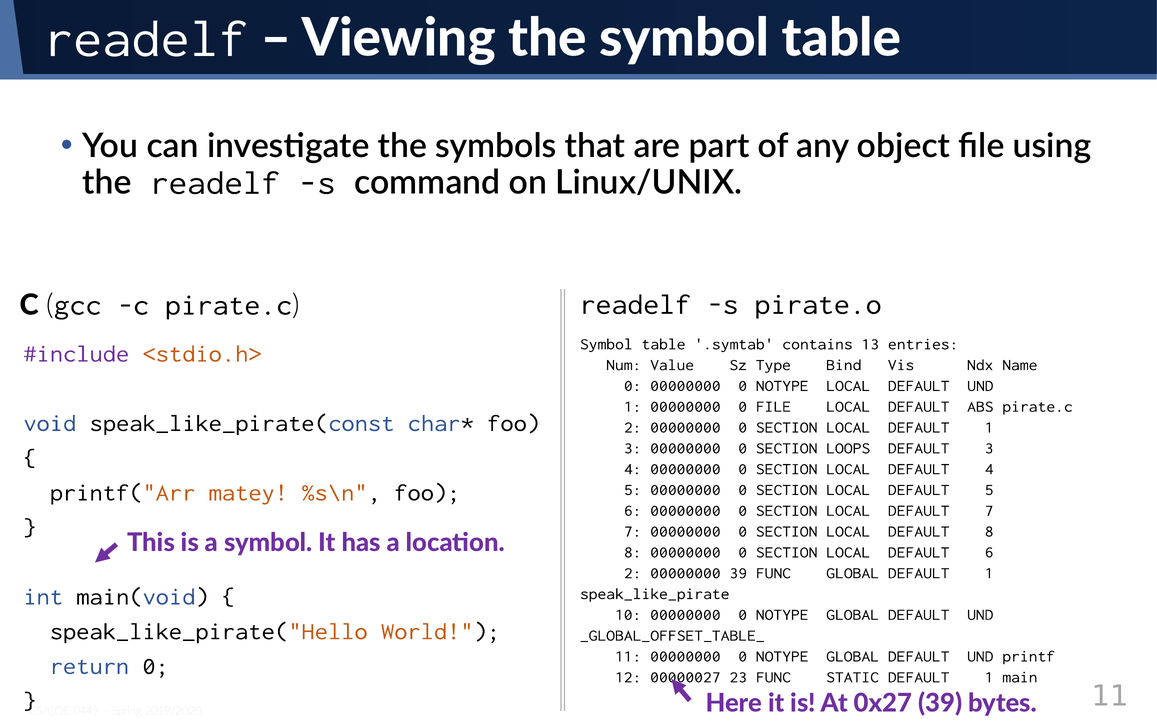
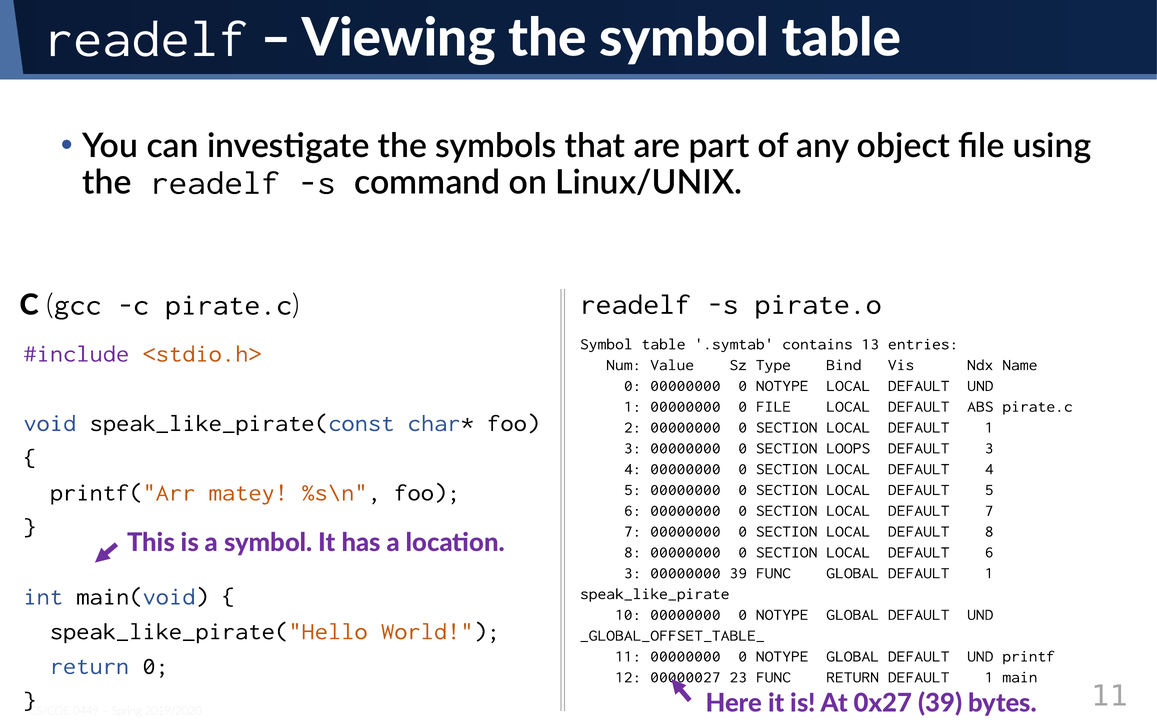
2 at (633, 573): 2 -> 3
FUNC STATIC: STATIC -> RETURN
